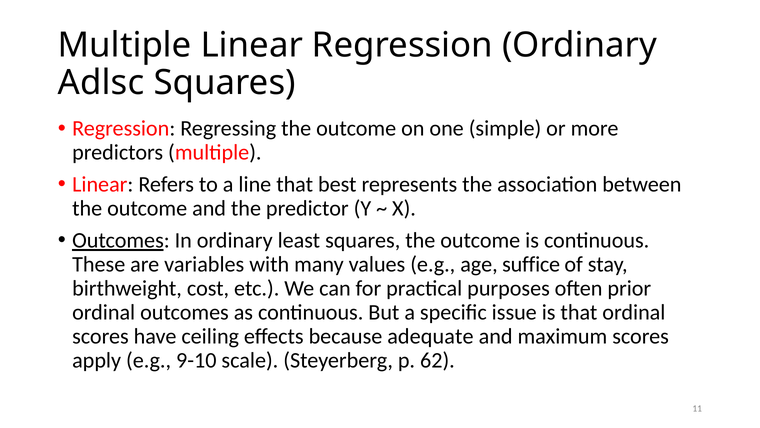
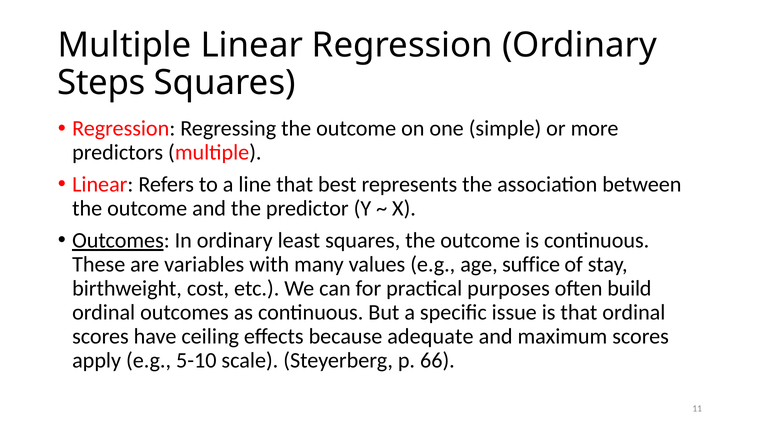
Adlsc: Adlsc -> Steps
prior: prior -> build
9-10: 9-10 -> 5-10
62: 62 -> 66
